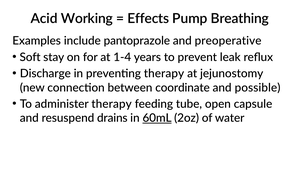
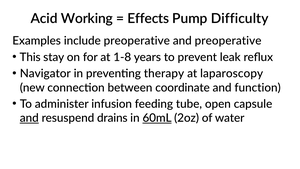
Breathing: Breathing -> Difficulty
include pantoprazole: pantoprazole -> preoperative
Soft: Soft -> This
1-4: 1-4 -> 1-8
Discharge: Discharge -> Navigator
jejunostomy: jejunostomy -> laparoscopy
possible: possible -> function
administer therapy: therapy -> infusion
and at (29, 118) underline: none -> present
